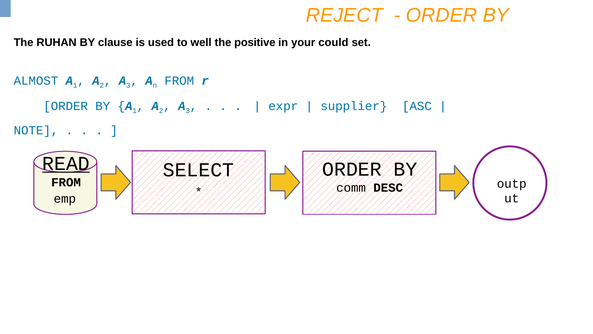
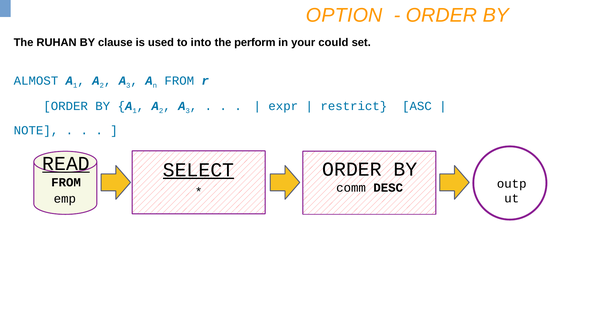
REJECT: REJECT -> OPTION
well: well -> into
positive: positive -> perform
supplier: supplier -> restrict
SELECT underline: none -> present
